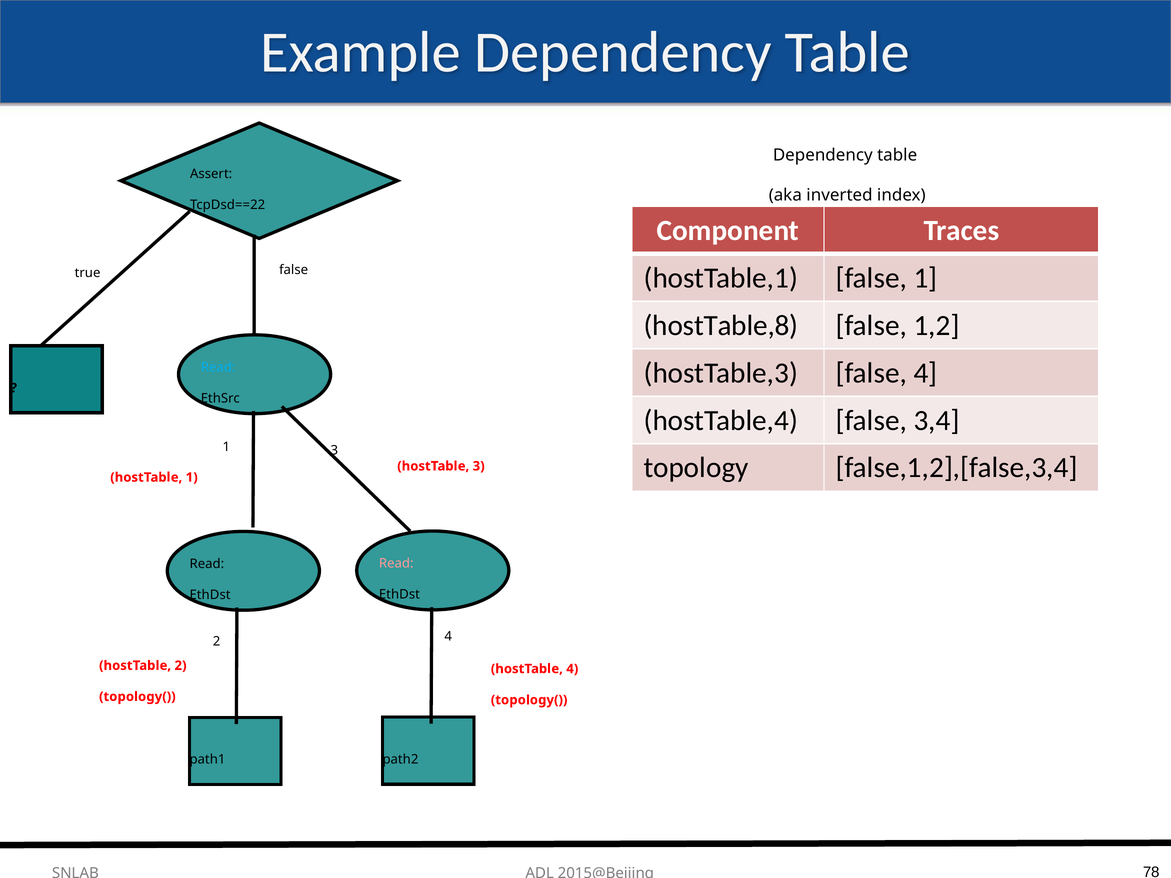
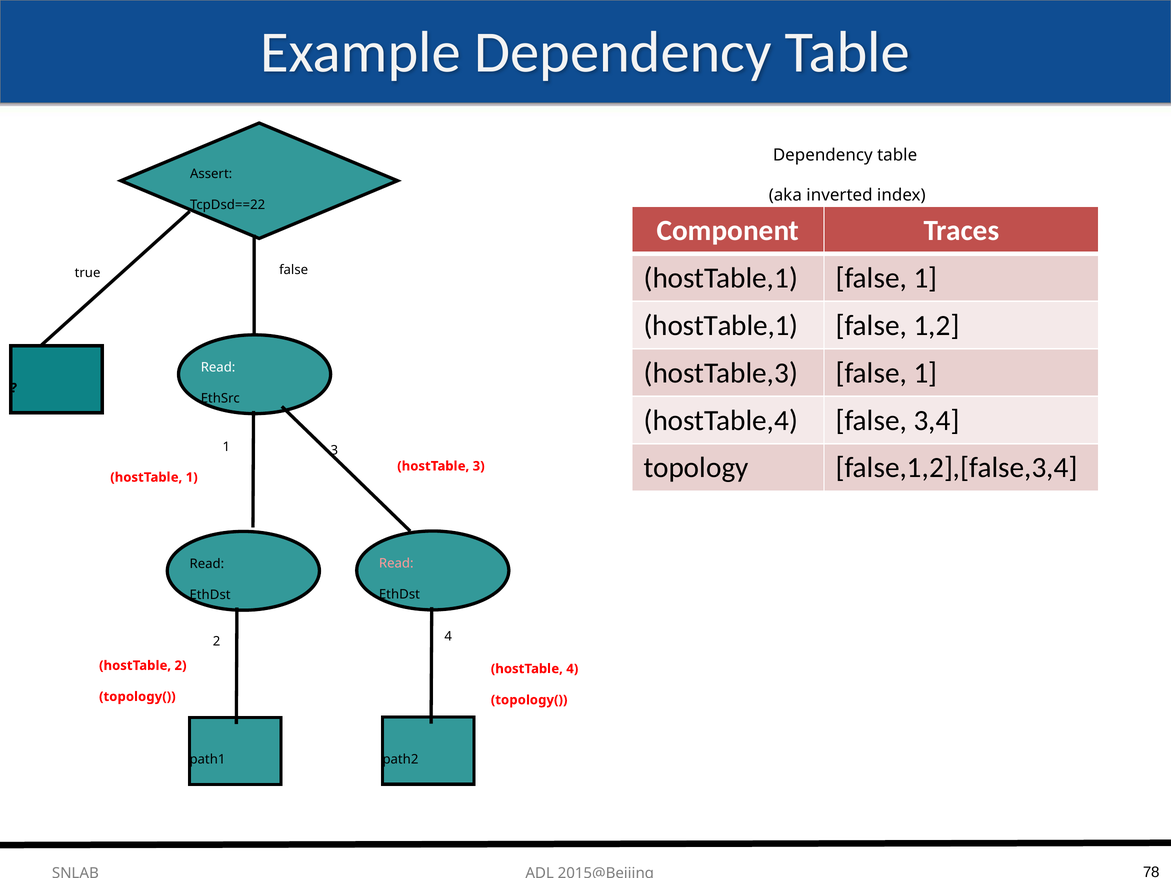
hostTable,8 at (721, 326): hostTable,8 -> hostTable,1
hostTable,3 false 4: 4 -> 1
Read at (218, 367) colour: light blue -> white
